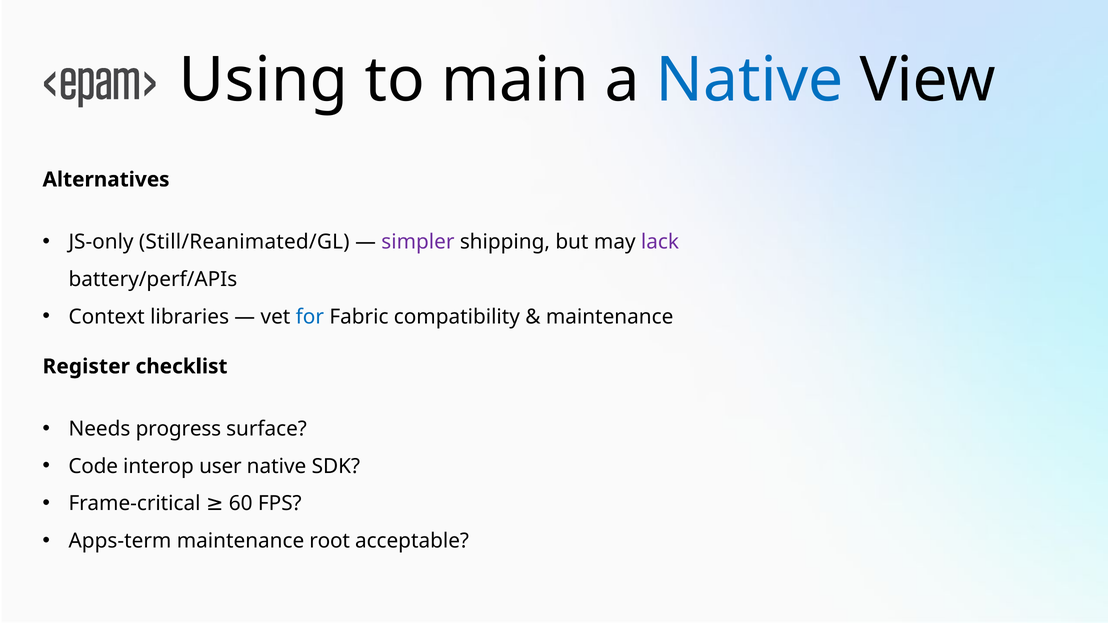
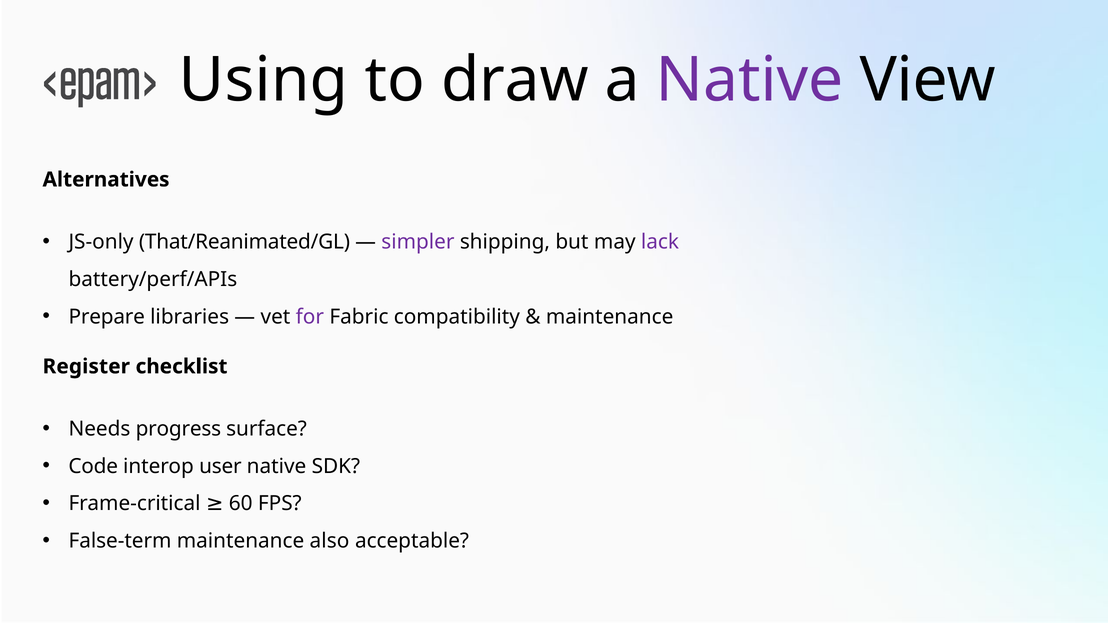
main: main -> draw
Native at (750, 80) colour: blue -> purple
Still/Reanimated/GL: Still/Reanimated/GL -> That/Reanimated/GL
Context: Context -> Prepare
for colour: blue -> purple
Apps‑term: Apps‑term -> False‑term
root: root -> also
